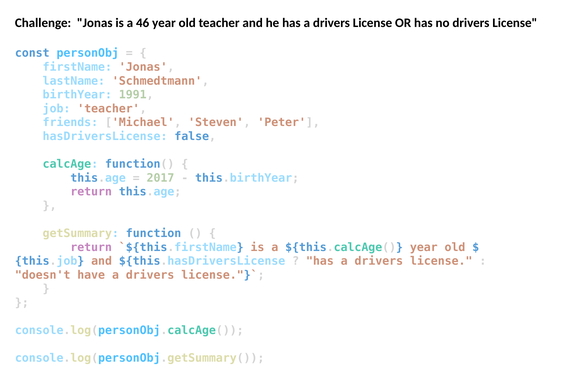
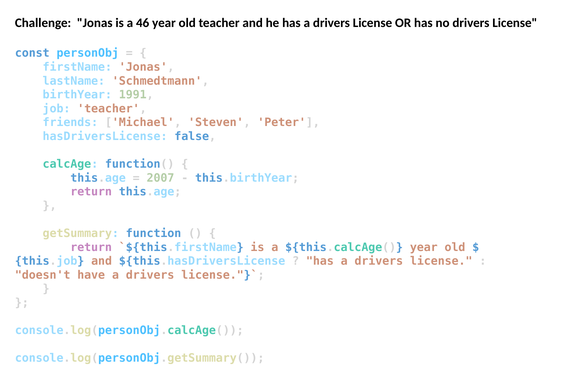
2017: 2017 -> 2007
